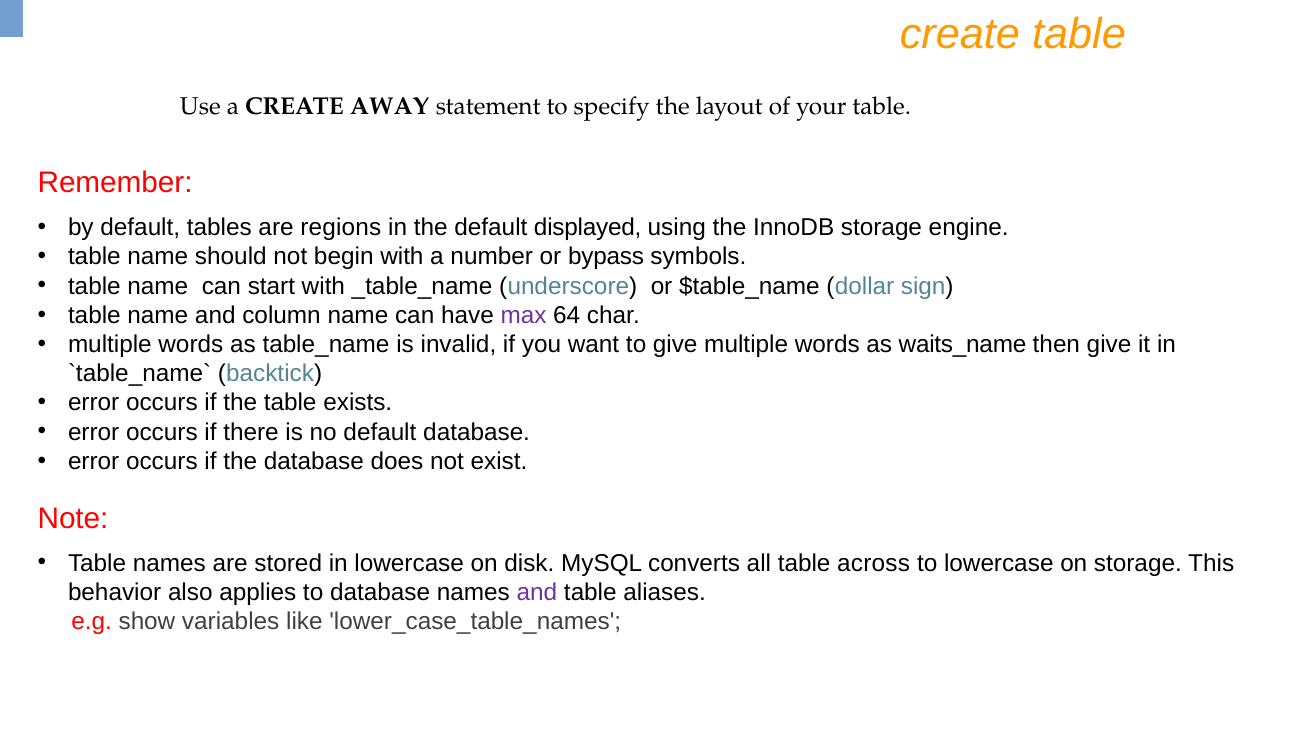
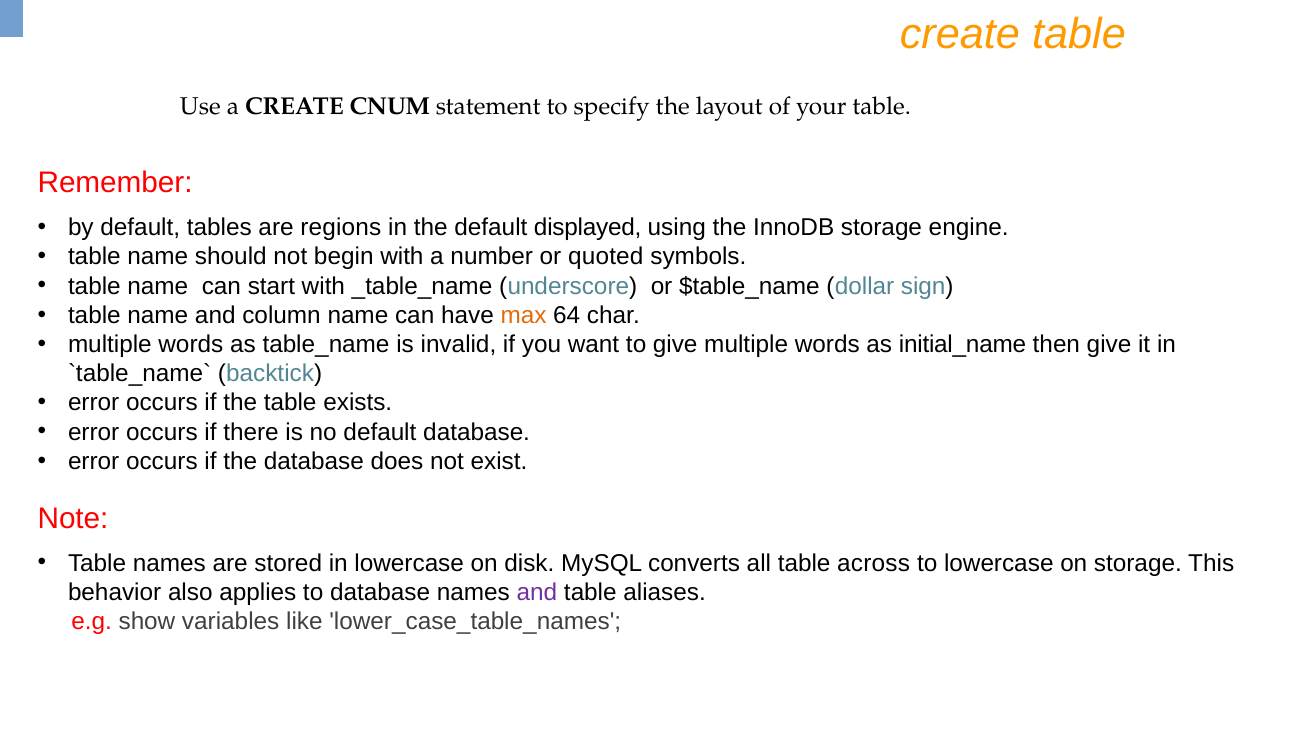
AWAY: AWAY -> CNUM
bypass: bypass -> quoted
max colour: purple -> orange
waits_name: waits_name -> initial_name
